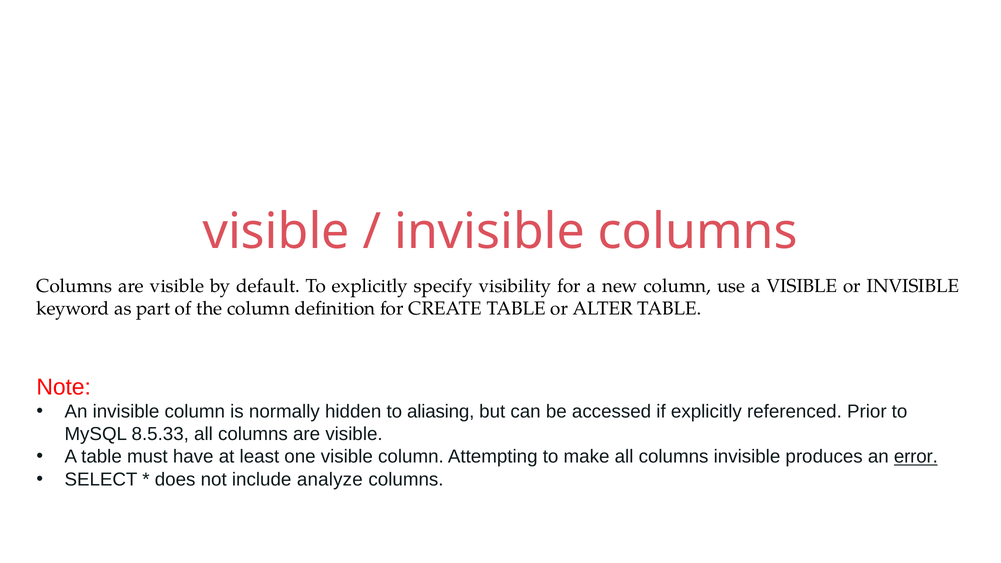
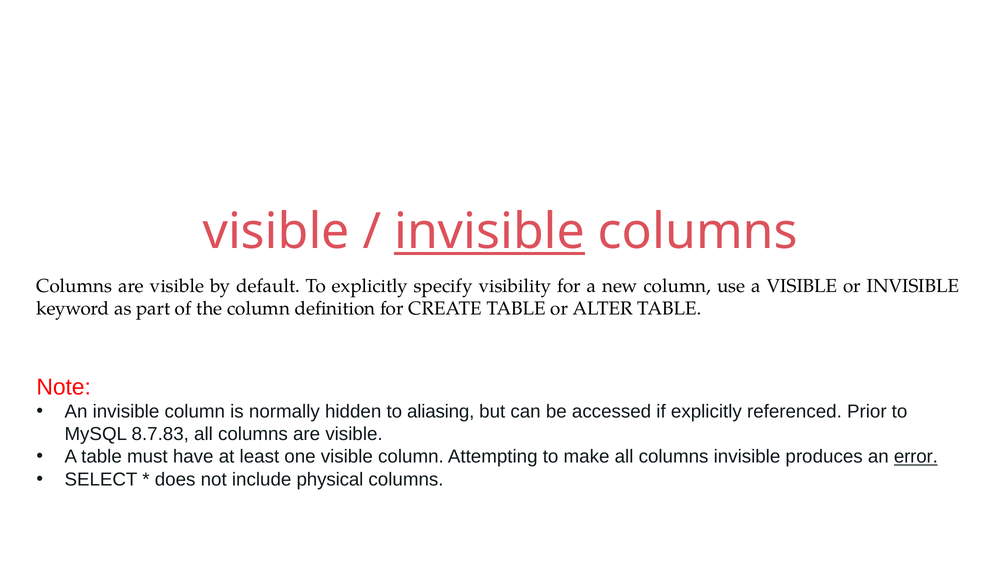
invisible at (490, 232) underline: none -> present
8.5.33: 8.5.33 -> 8.7.83
analyze: analyze -> physical
